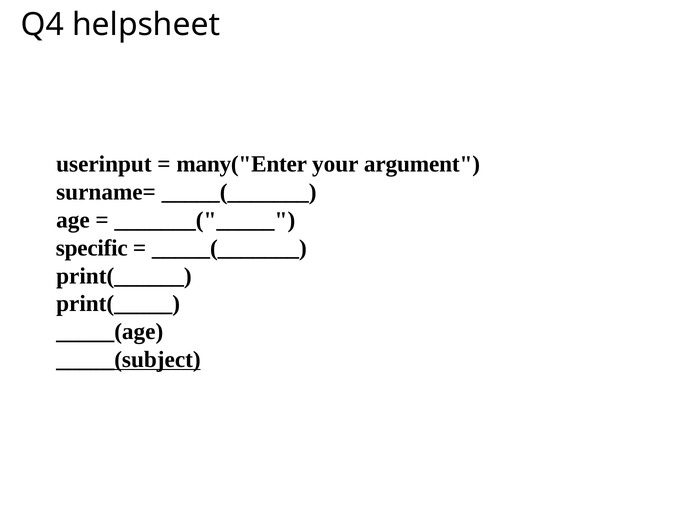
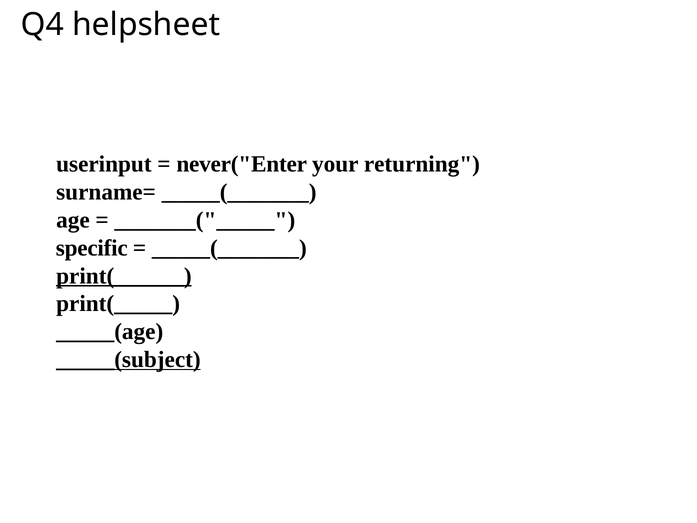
many("Enter: many("Enter -> never("Enter
argument: argument -> returning
print(______ underline: none -> present
